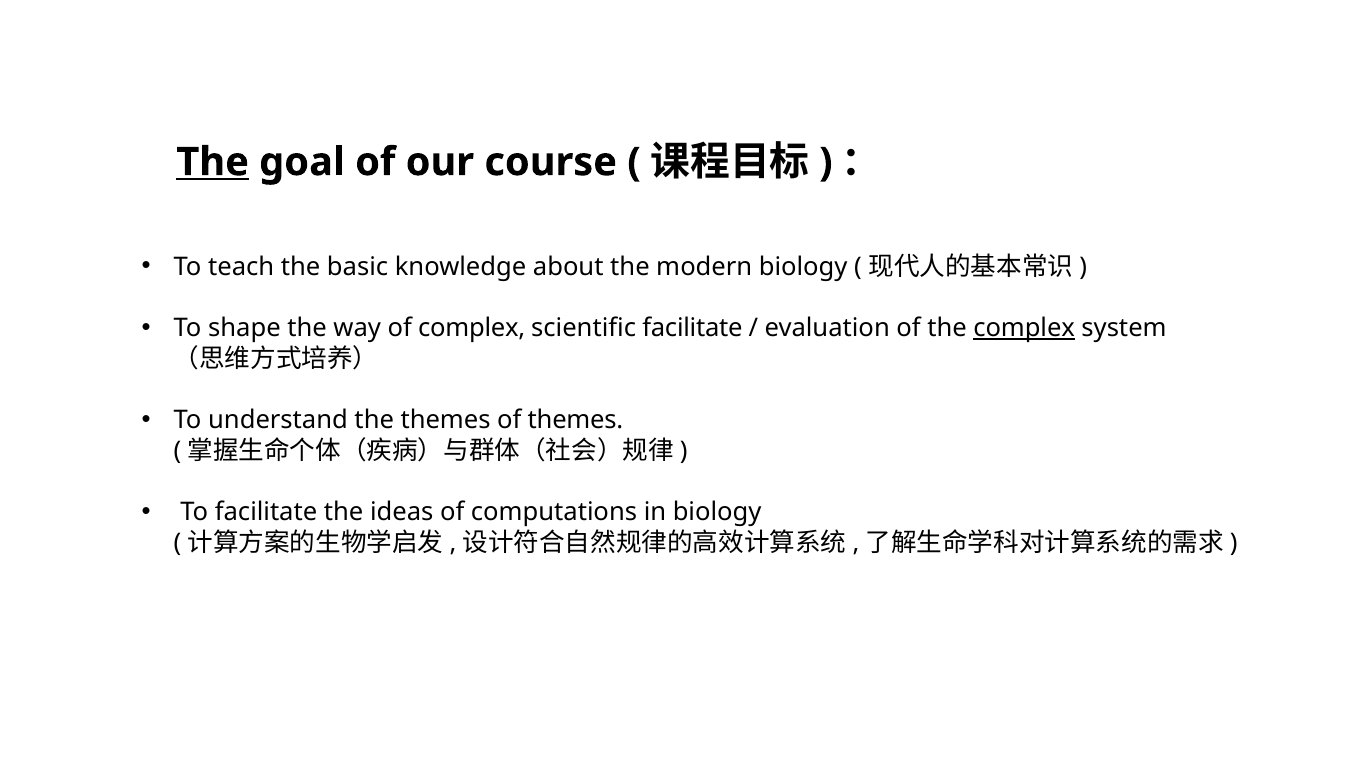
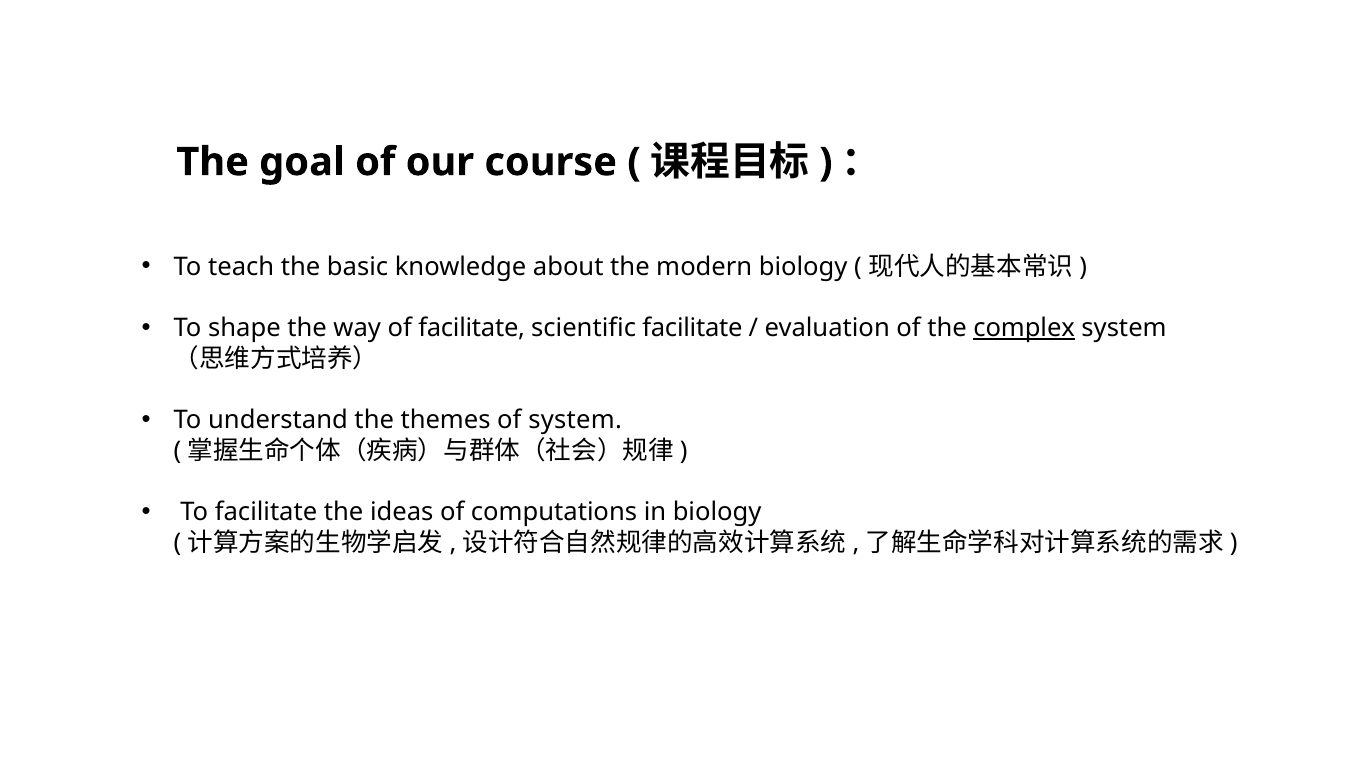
The at (213, 162) underline: present -> none
of complex: complex -> facilitate
of themes: themes -> system
